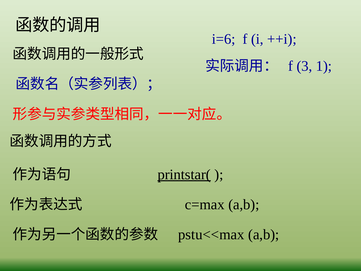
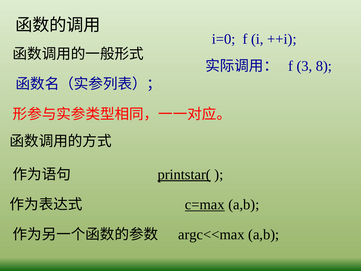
i=6: i=6 -> i=0
1: 1 -> 8
c=max underline: none -> present
pstu<<max: pstu<<max -> argc<<max
